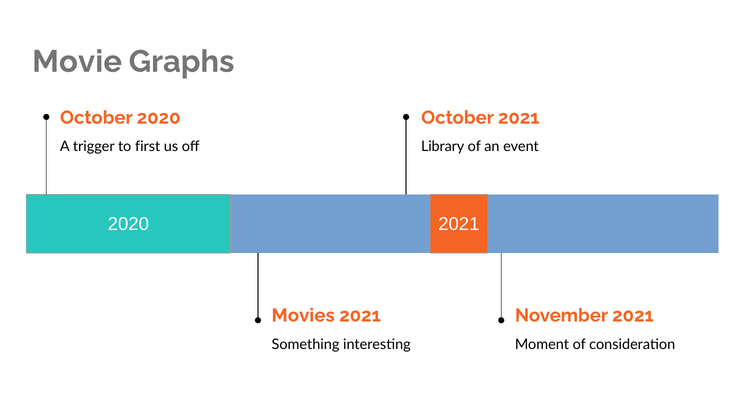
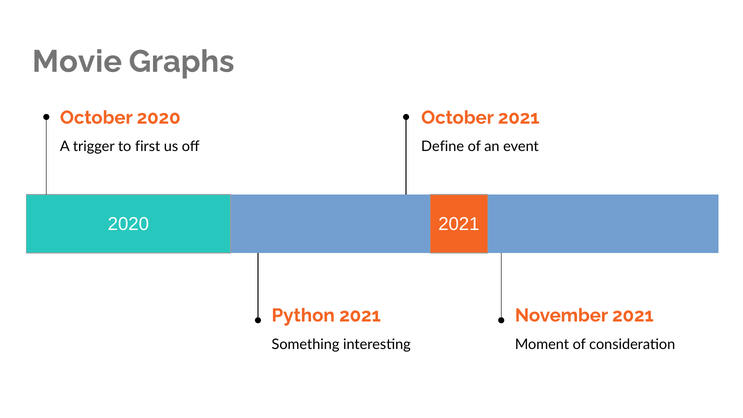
Library: Library -> Define
Movies: Movies -> Python
